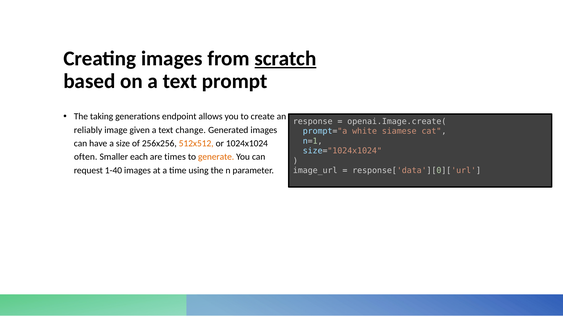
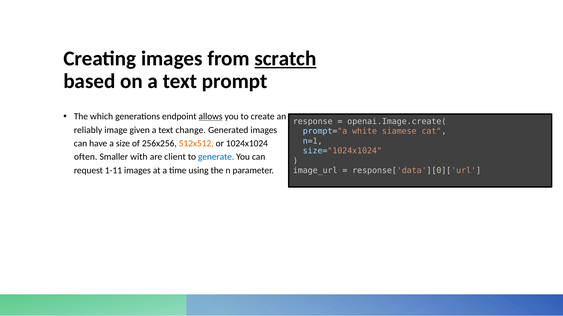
taking: taking -> which
allows underline: none -> present
each: each -> with
times: times -> client
generate colour: orange -> blue
1-40: 1-40 -> 1-11
